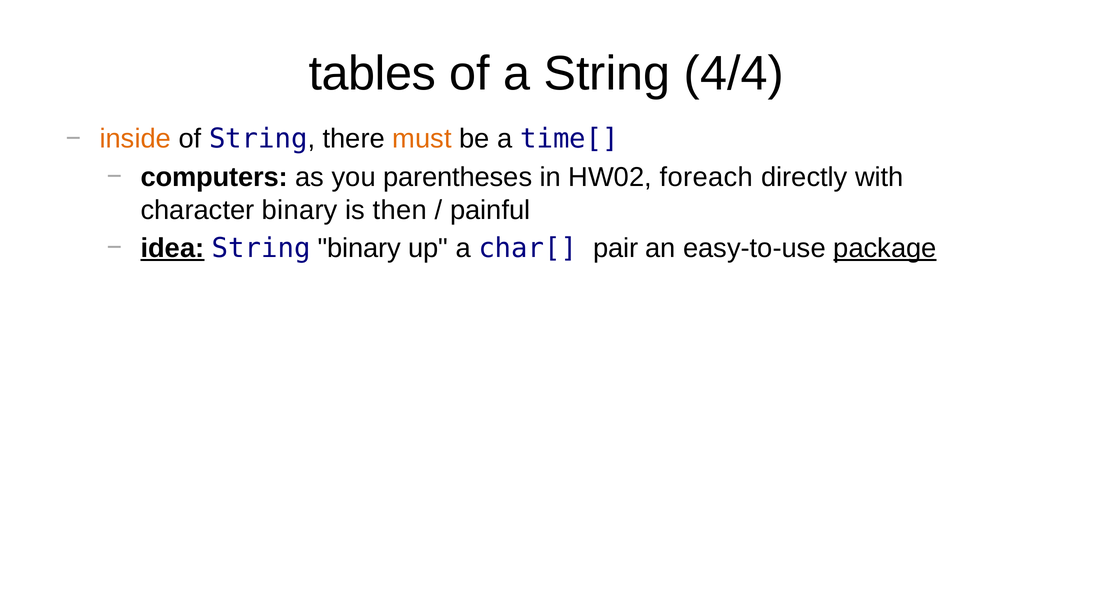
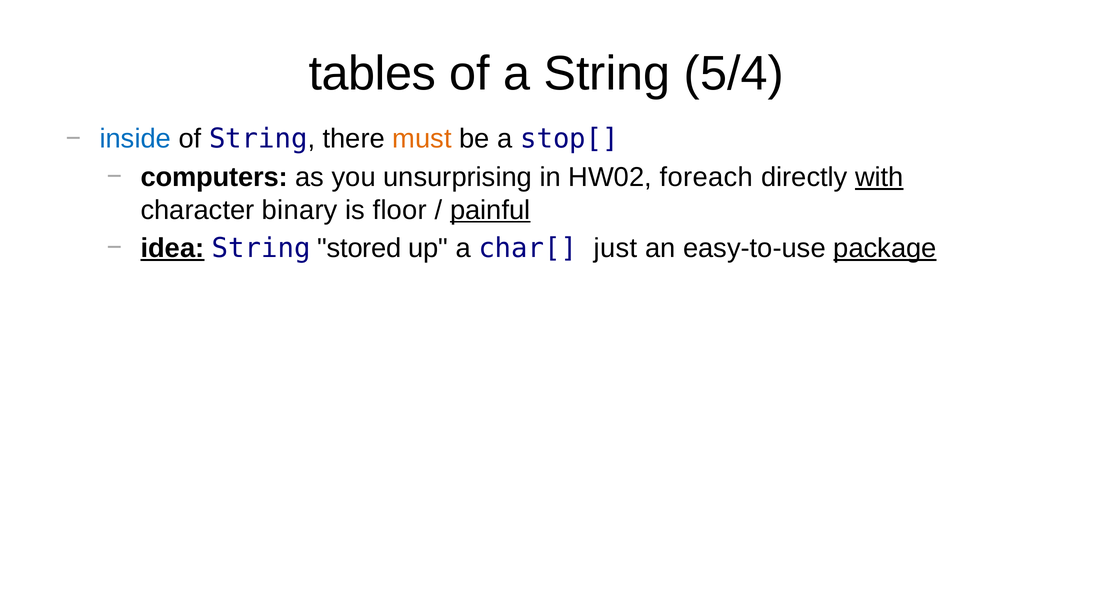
4/4: 4/4 -> 5/4
inside colour: orange -> blue
time[: time[ -> stop[
parentheses: parentheses -> unsurprising
with underline: none -> present
then: then -> floor
painful underline: none -> present
String binary: binary -> stored
pair: pair -> just
